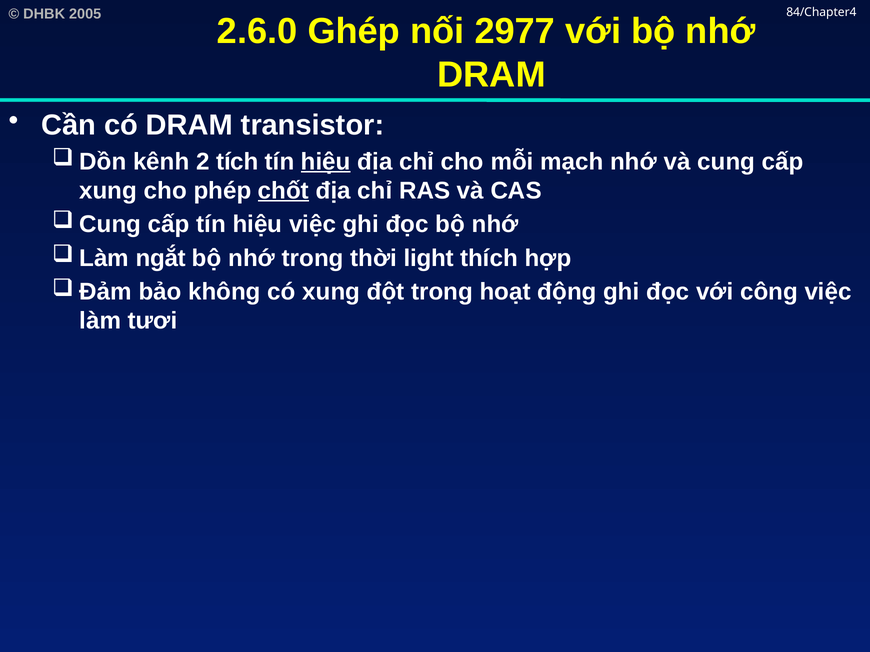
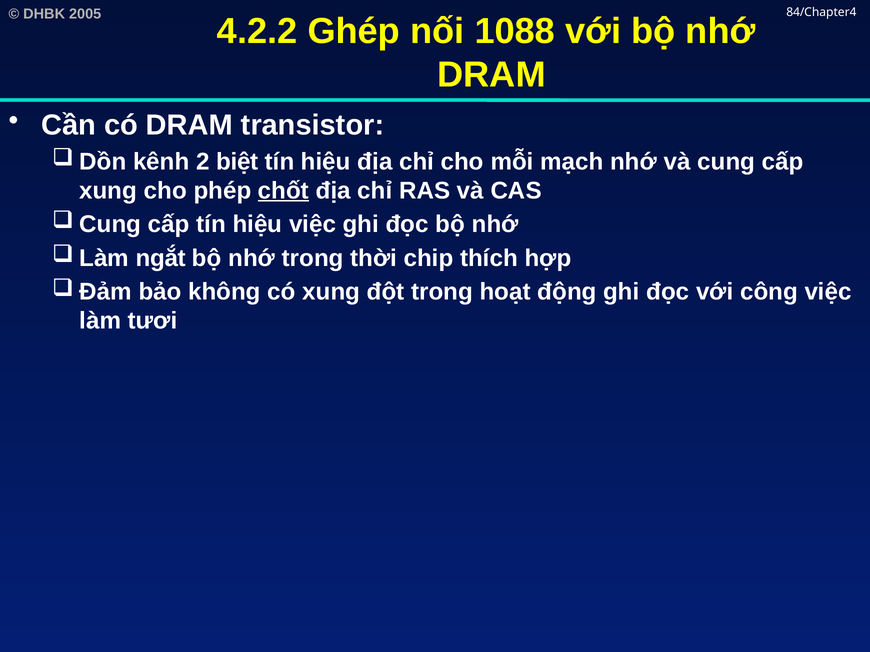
2.6.0: 2.6.0 -> 4.2.2
2977: 2977 -> 1088
tích: tích -> biệt
hiệu at (326, 162) underline: present -> none
light: light -> chip
